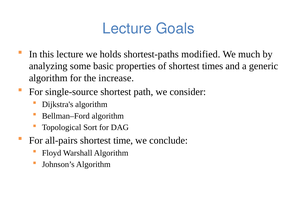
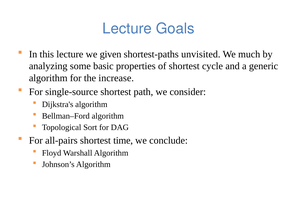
holds: holds -> given
modified: modified -> unvisited
times: times -> cycle
